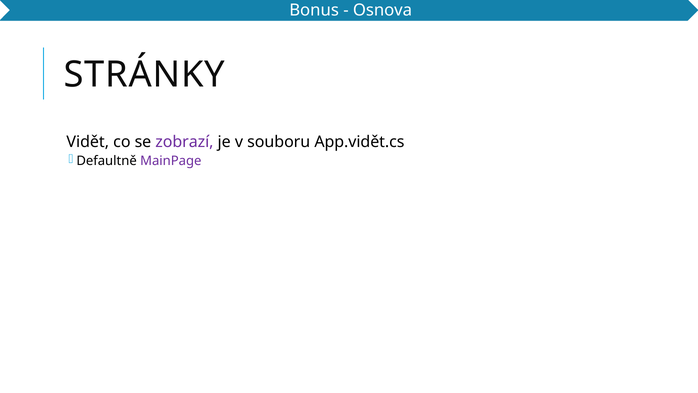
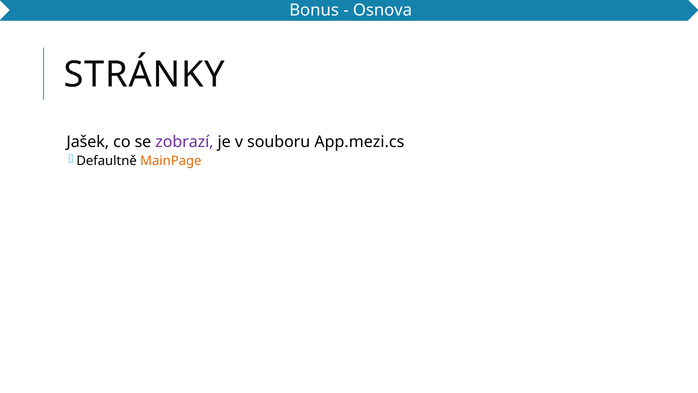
Vidět: Vidět -> Jašek
App.vidět.cs: App.vidět.cs -> App.mezi.cs
MainPage colour: purple -> orange
